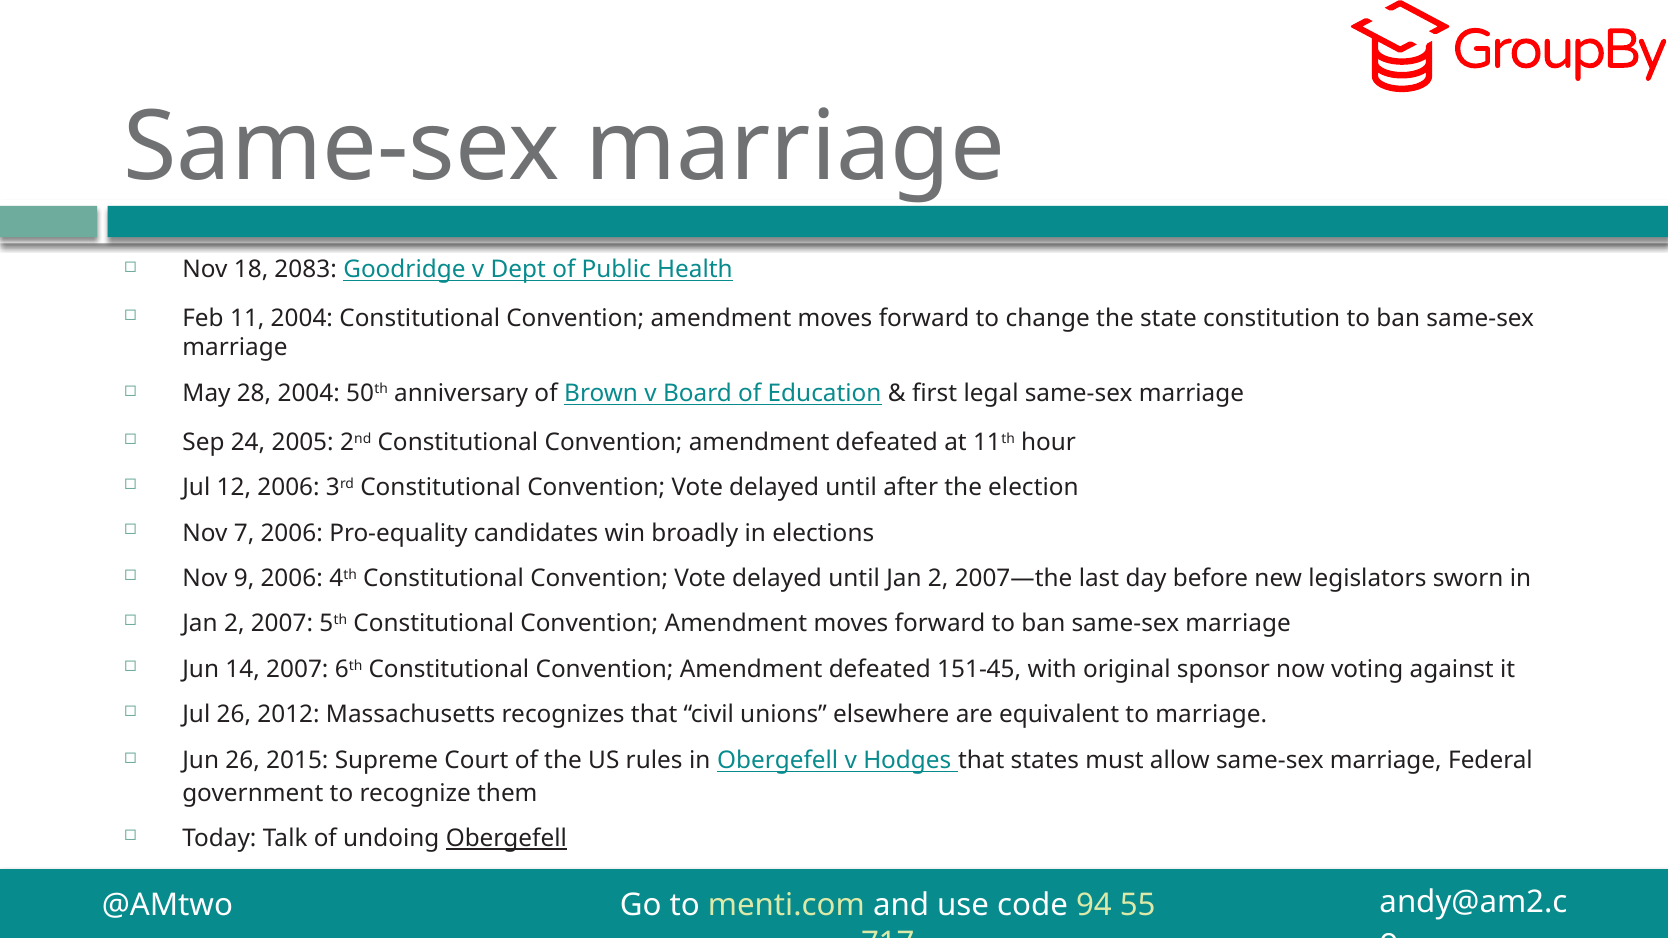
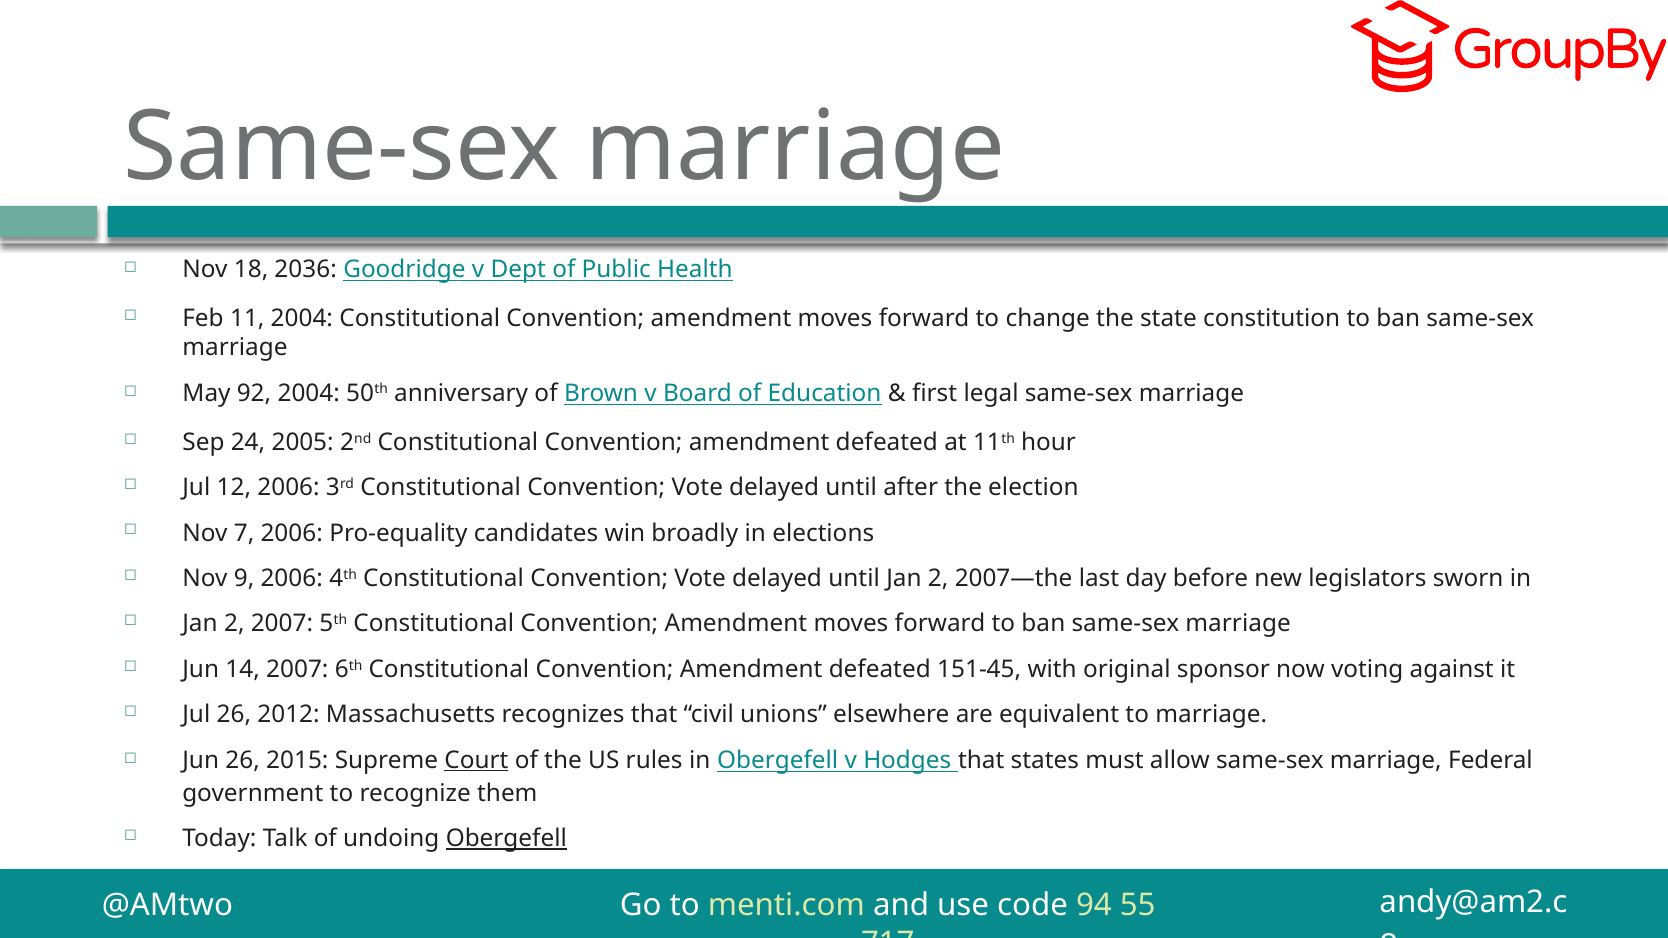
2083: 2083 -> 2036
28: 28 -> 92
Court underline: none -> present
